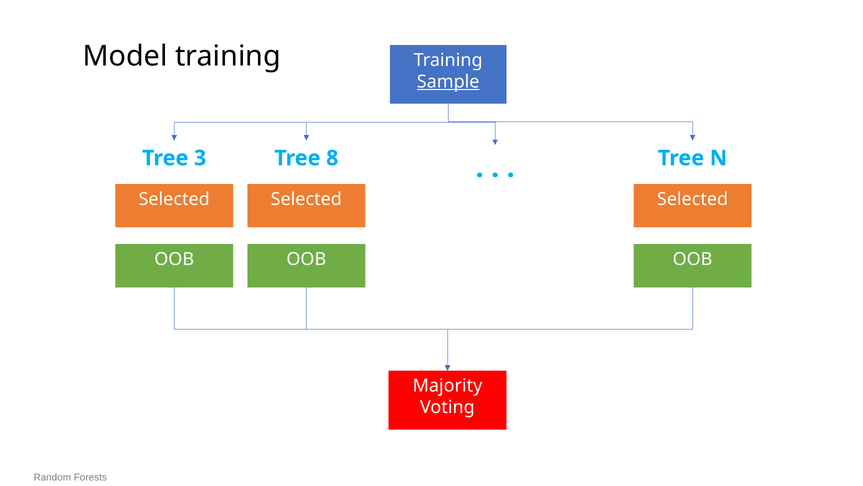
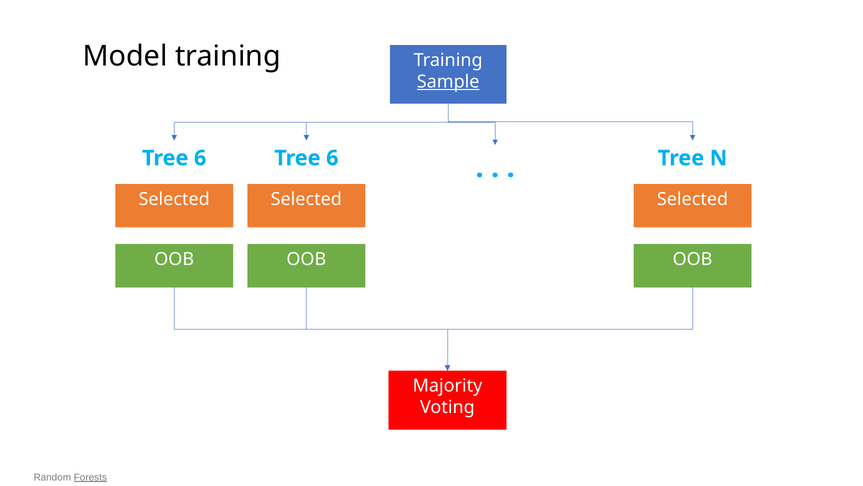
3 at (200, 158): 3 -> 6
8 at (332, 158): 8 -> 6
Forests underline: none -> present
